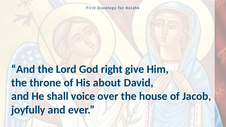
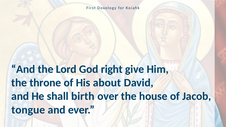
voice: voice -> birth
joyfully: joyfully -> tongue
